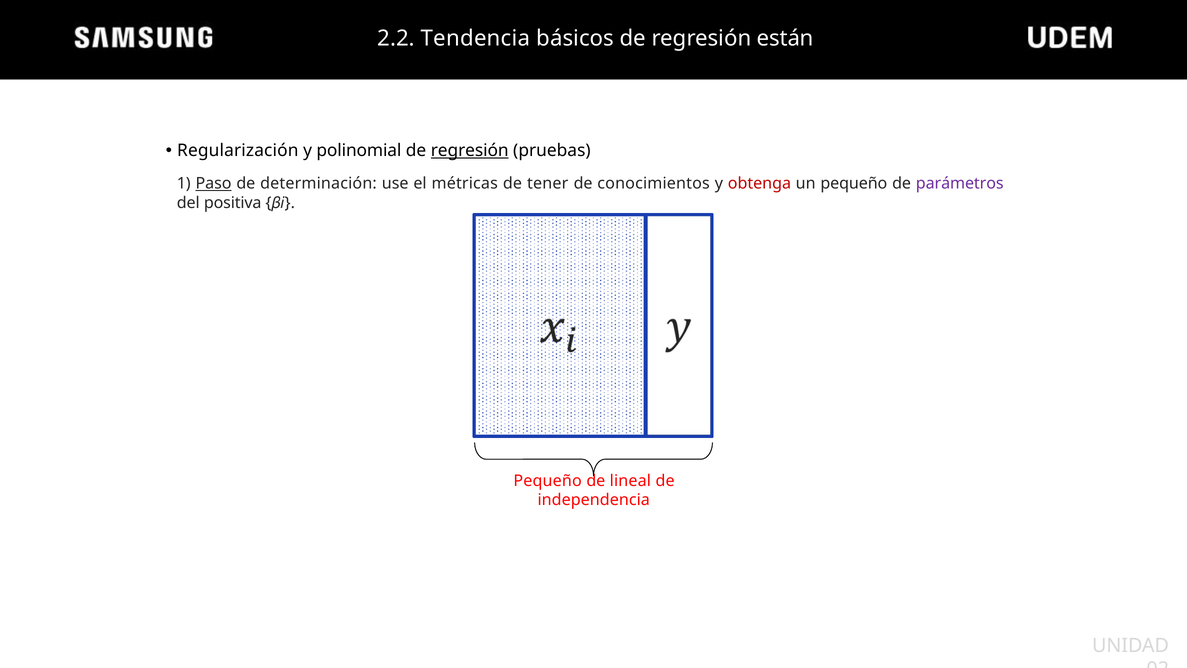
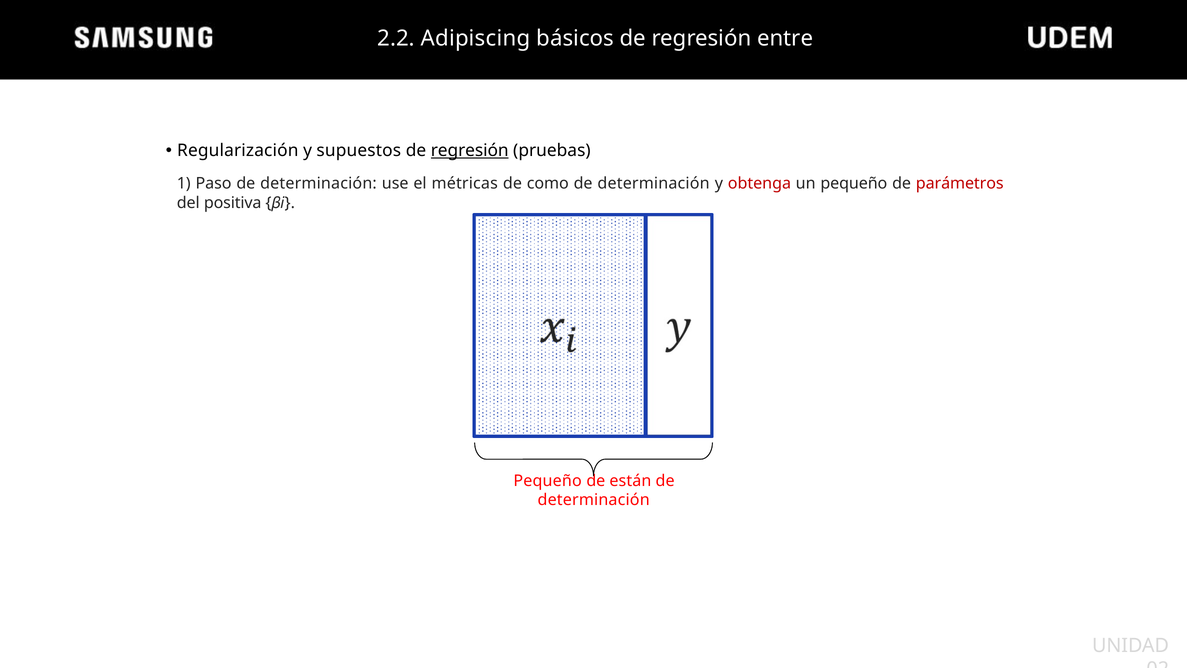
Tendencia: Tendencia -> Adipiscing
están: están -> entre
polinomial: polinomial -> supuestos
Paso underline: present -> none
tener: tener -> como
conocimientos at (654, 183): conocimientos -> determinación
parámetros colour: purple -> red
lineal: lineal -> están
independencia at (594, 500): independencia -> determinación
